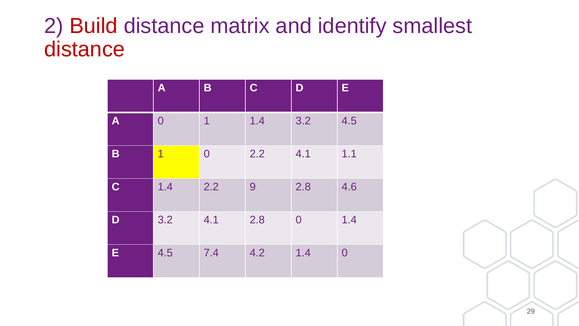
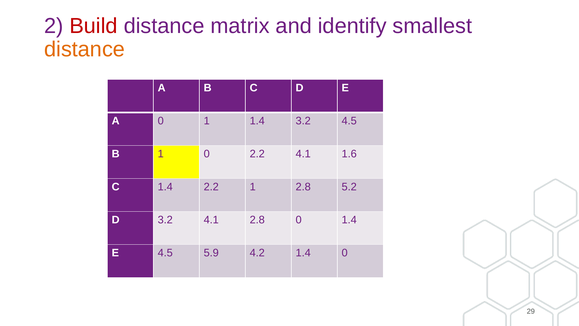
distance at (85, 49) colour: red -> orange
1.1: 1.1 -> 1.6
2.2 9: 9 -> 1
4.6: 4.6 -> 5.2
7.4: 7.4 -> 5.9
